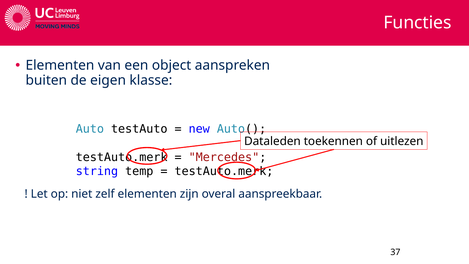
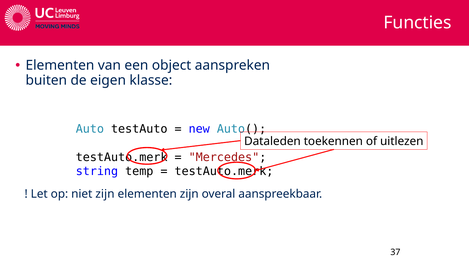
niet zelf: zelf -> zijn
